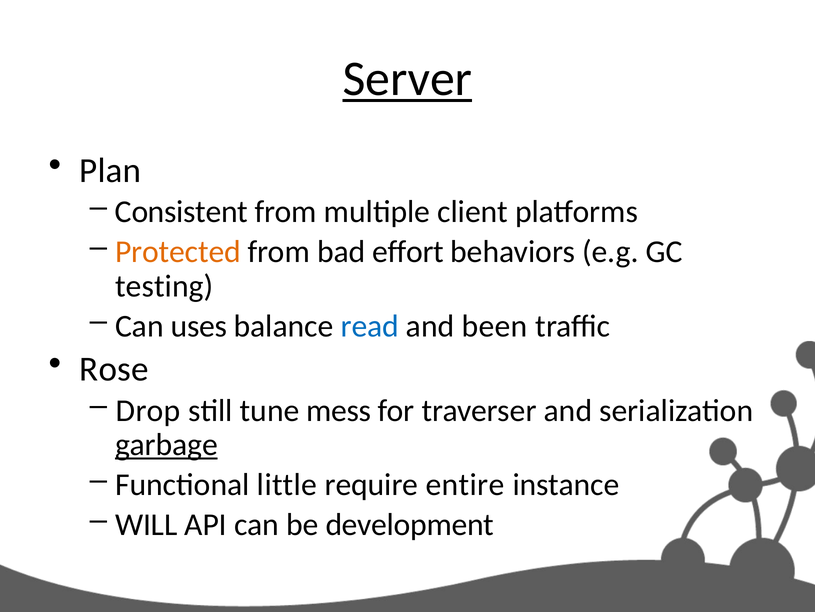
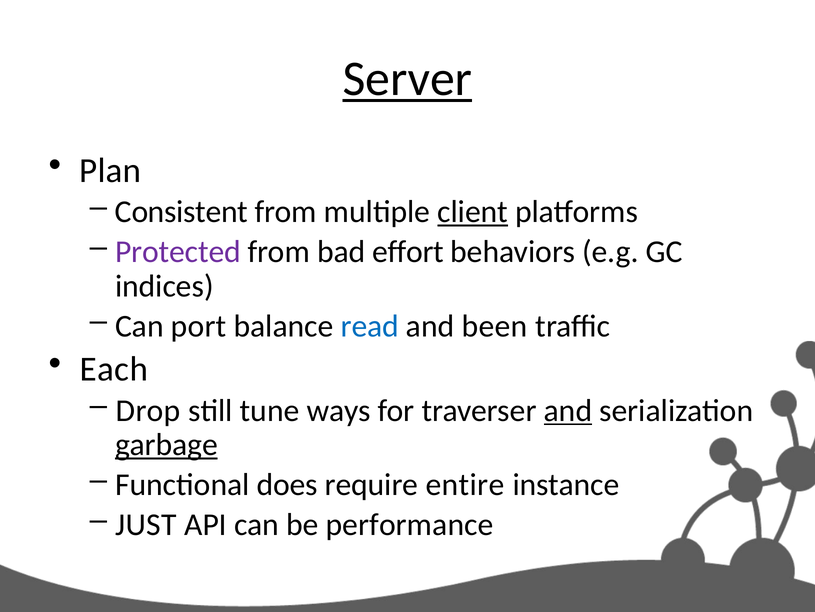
client underline: none -> present
Protected colour: orange -> purple
testing: testing -> indices
uses: uses -> port
Rose: Rose -> Each
mess: mess -> ways
and at (568, 410) underline: none -> present
little: little -> does
WILL: WILL -> JUST
development: development -> performance
